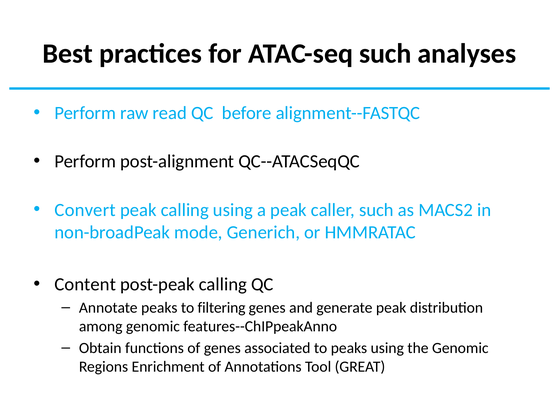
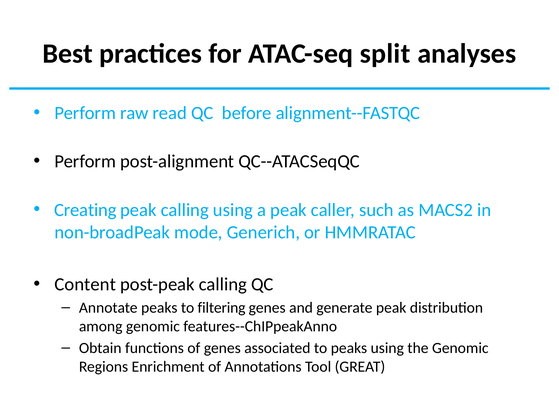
ATAC-seq such: such -> split
Convert: Convert -> Creating
